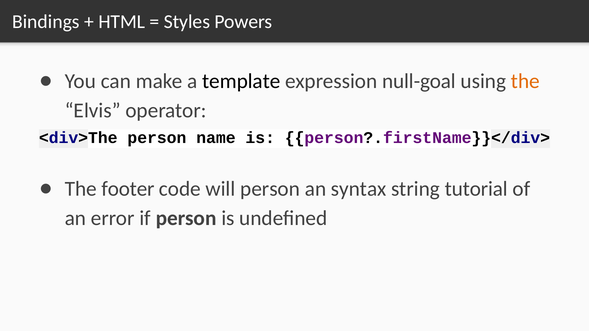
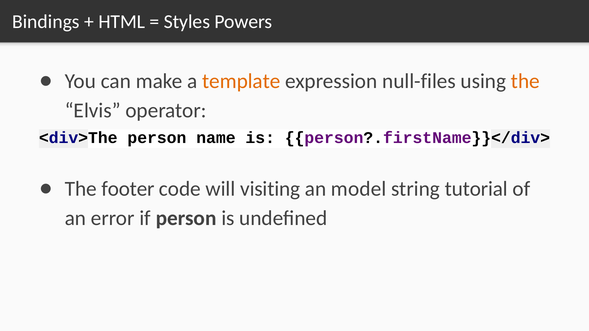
template colour: black -> orange
null-goal: null-goal -> null-files
will person: person -> visiting
syntax: syntax -> model
